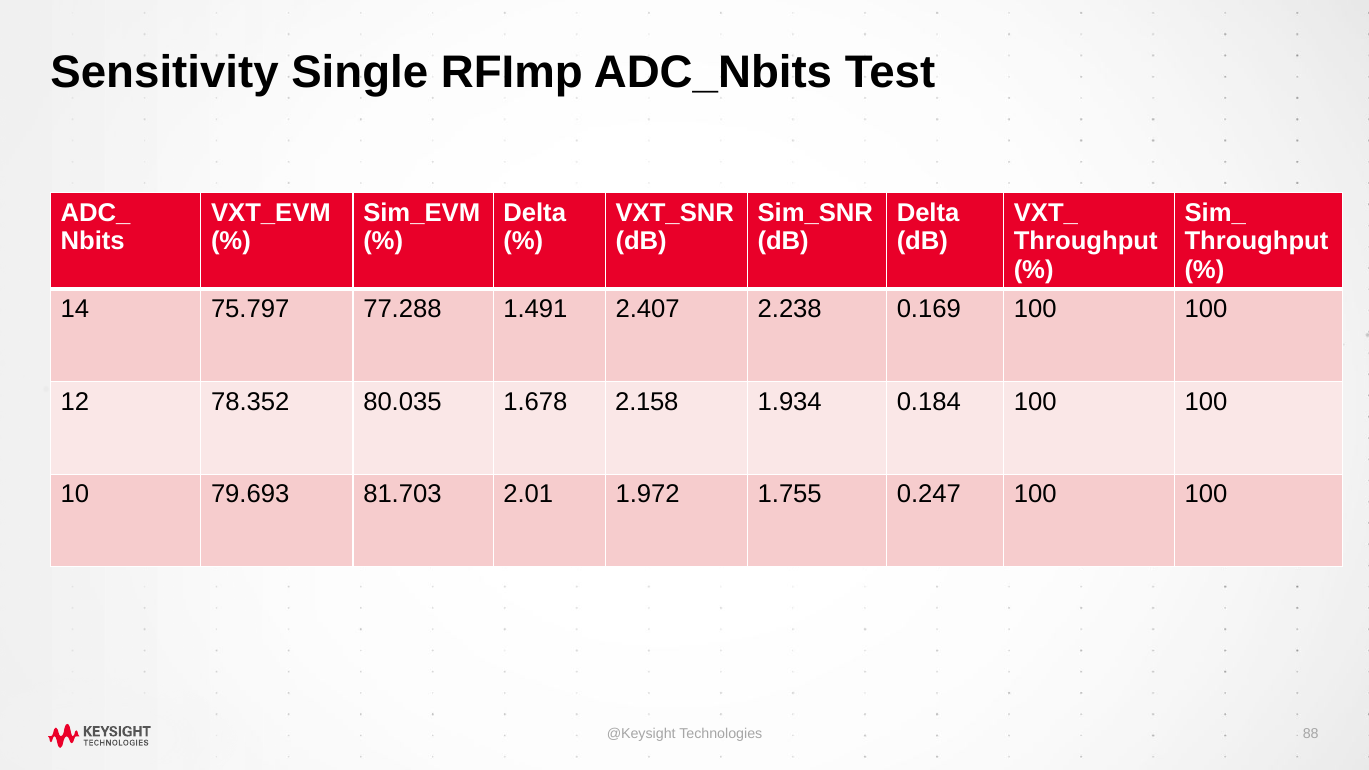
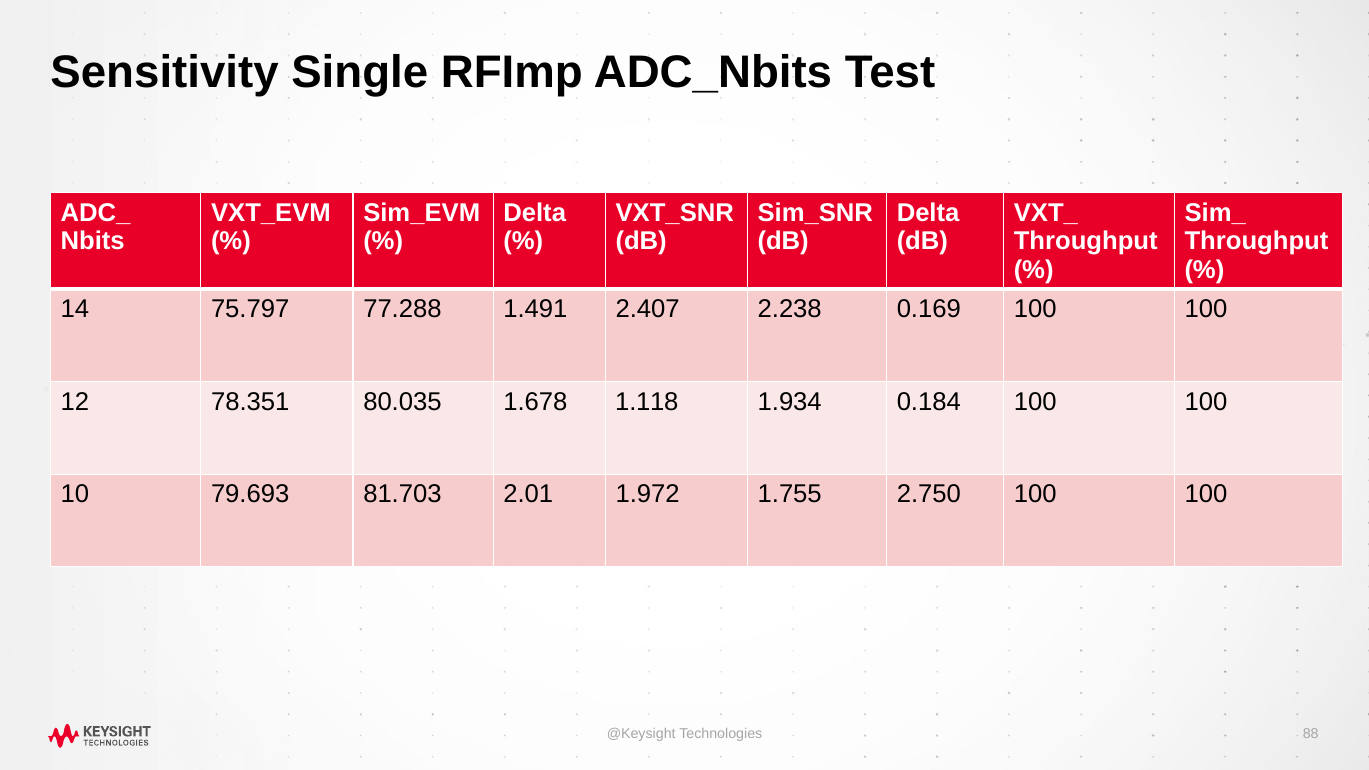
78.352: 78.352 -> 78.351
2.158: 2.158 -> 1.118
0.247: 0.247 -> 2.750
